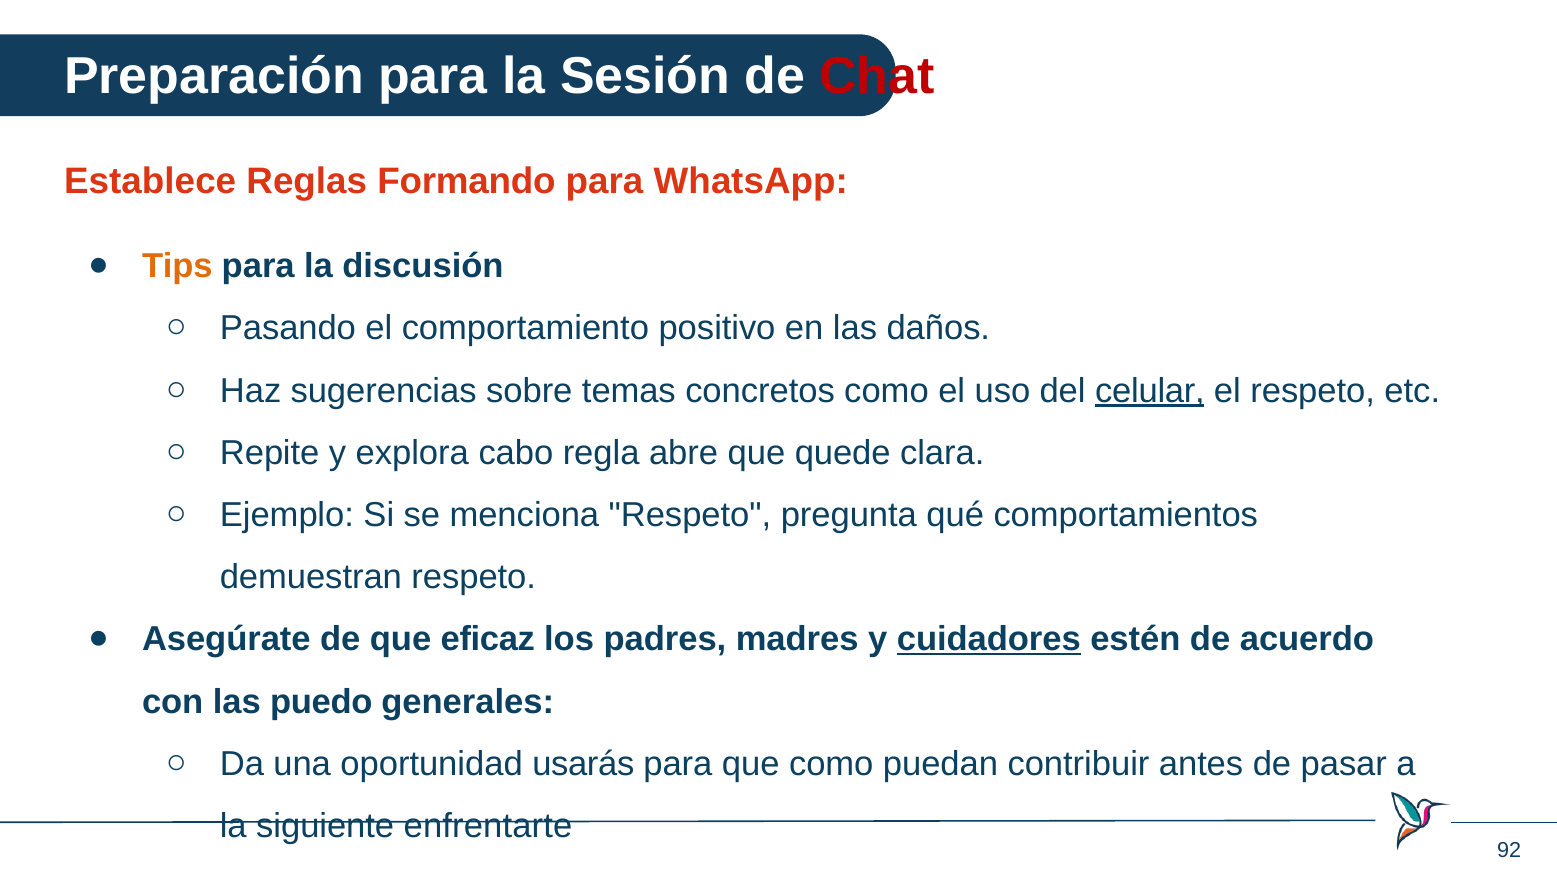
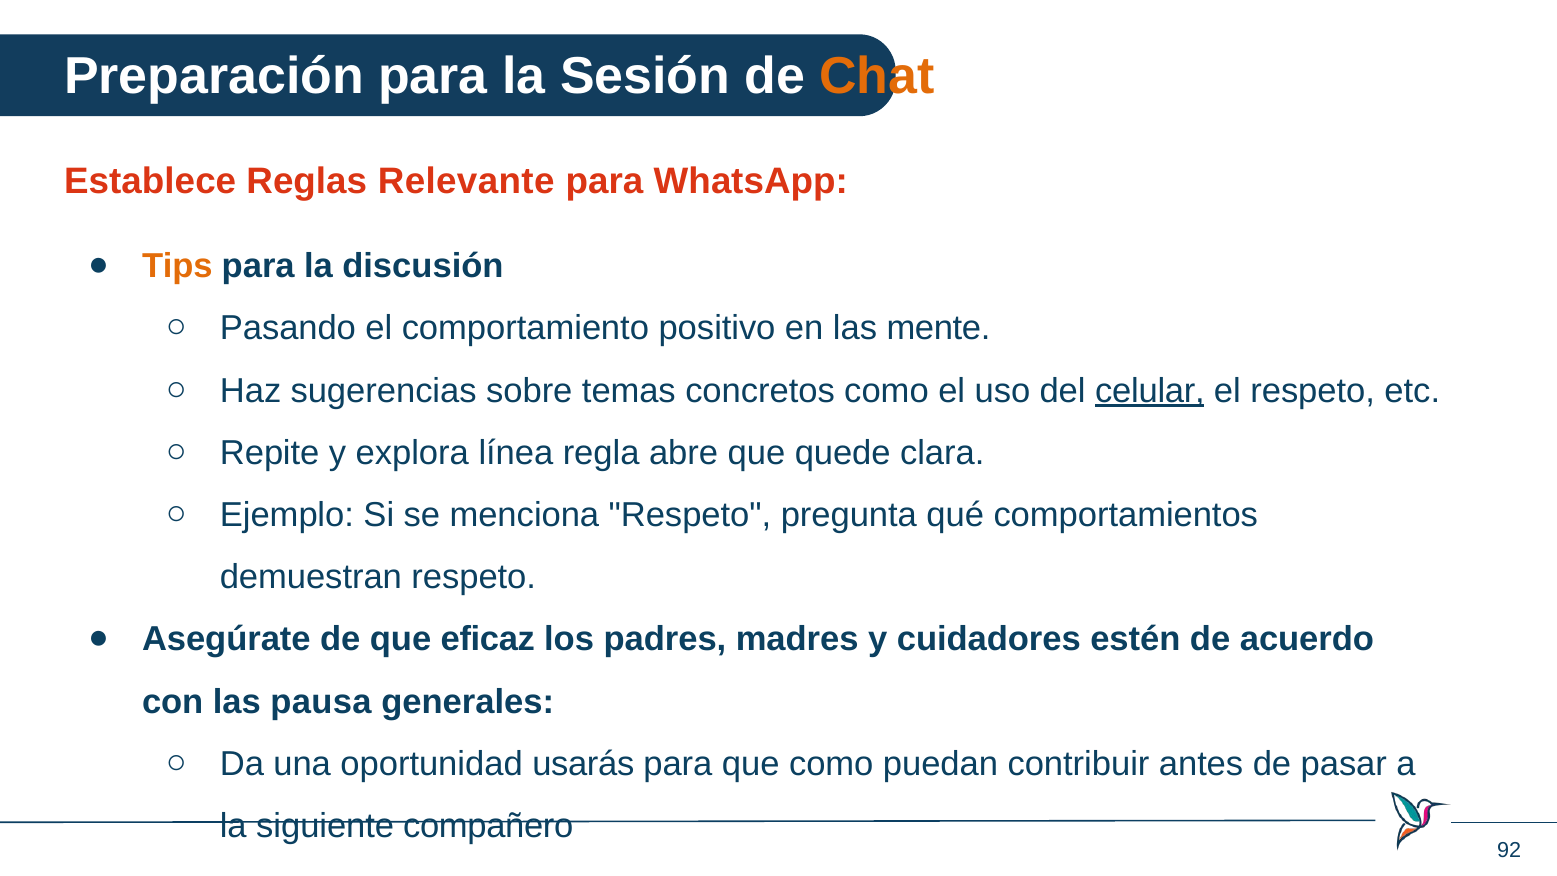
Chat colour: red -> orange
Formando: Formando -> Relevante
daños: daños -> mente
cabo: cabo -> línea
cuidadores underline: present -> none
puedo: puedo -> pausa
enfrentarte: enfrentarte -> compañero
